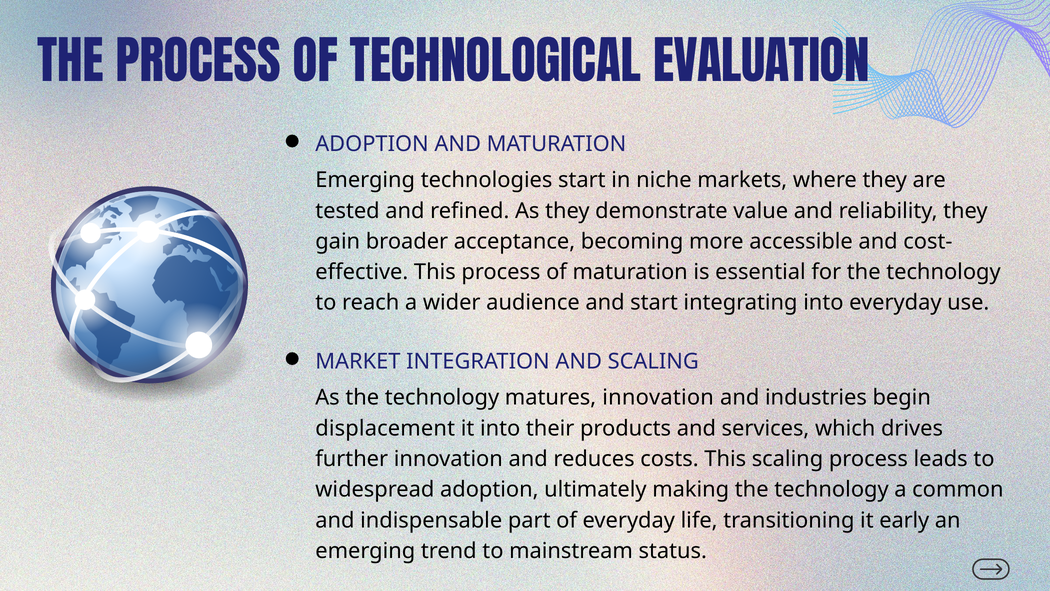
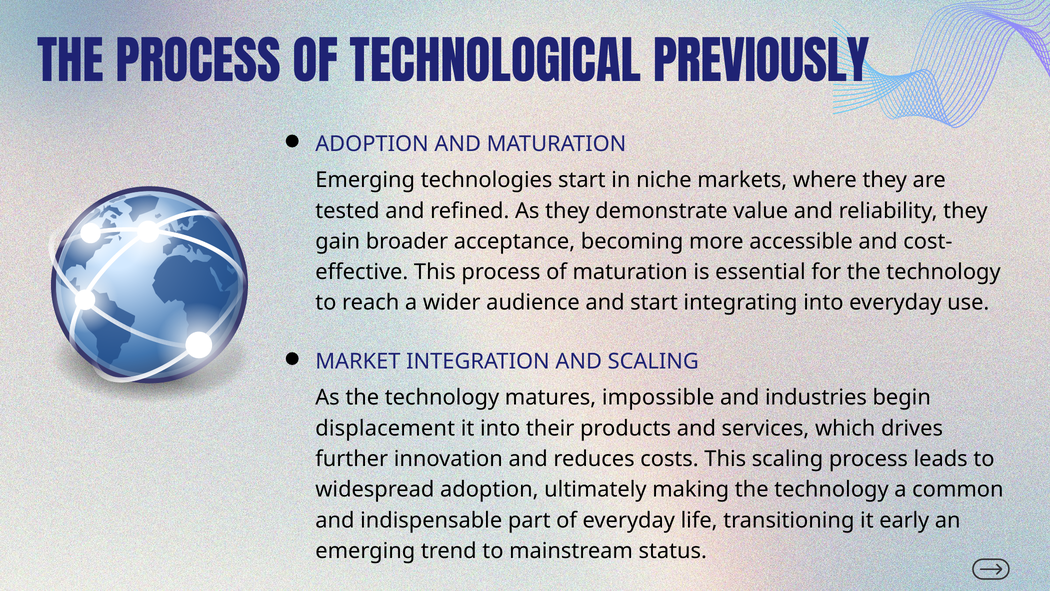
EVALUATION: EVALUATION -> PREVIOUSLY
matures innovation: innovation -> impossible
